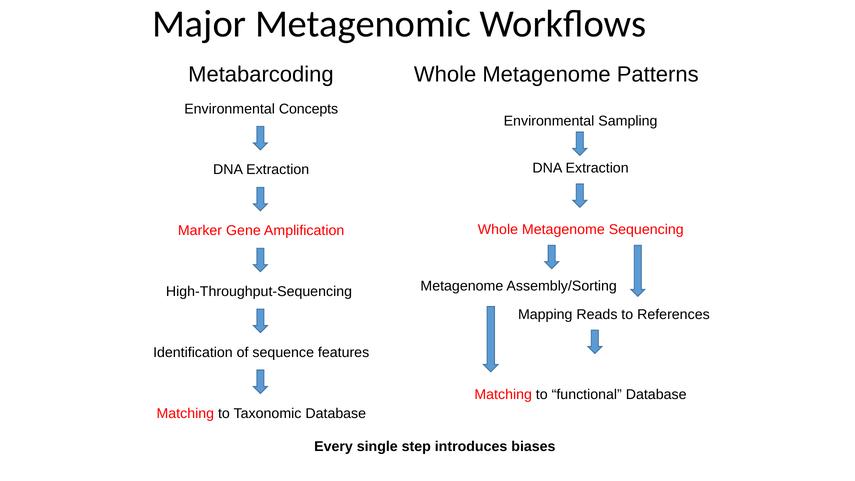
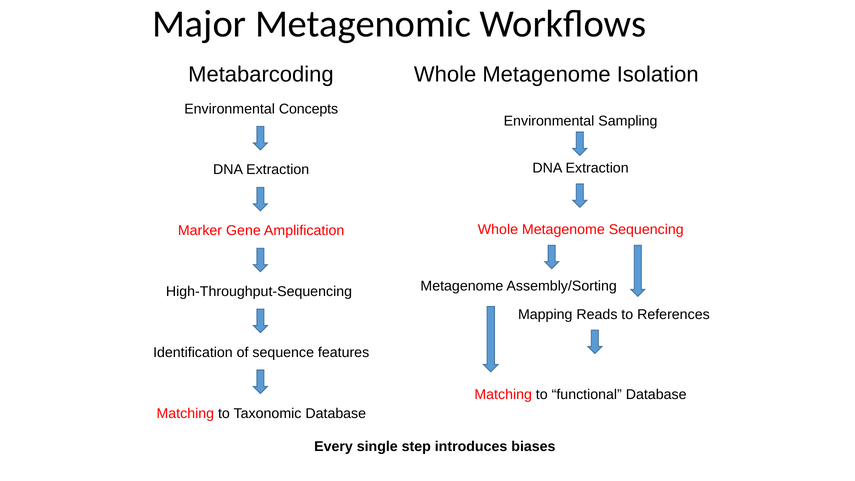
Patterns: Patterns -> Isolation
